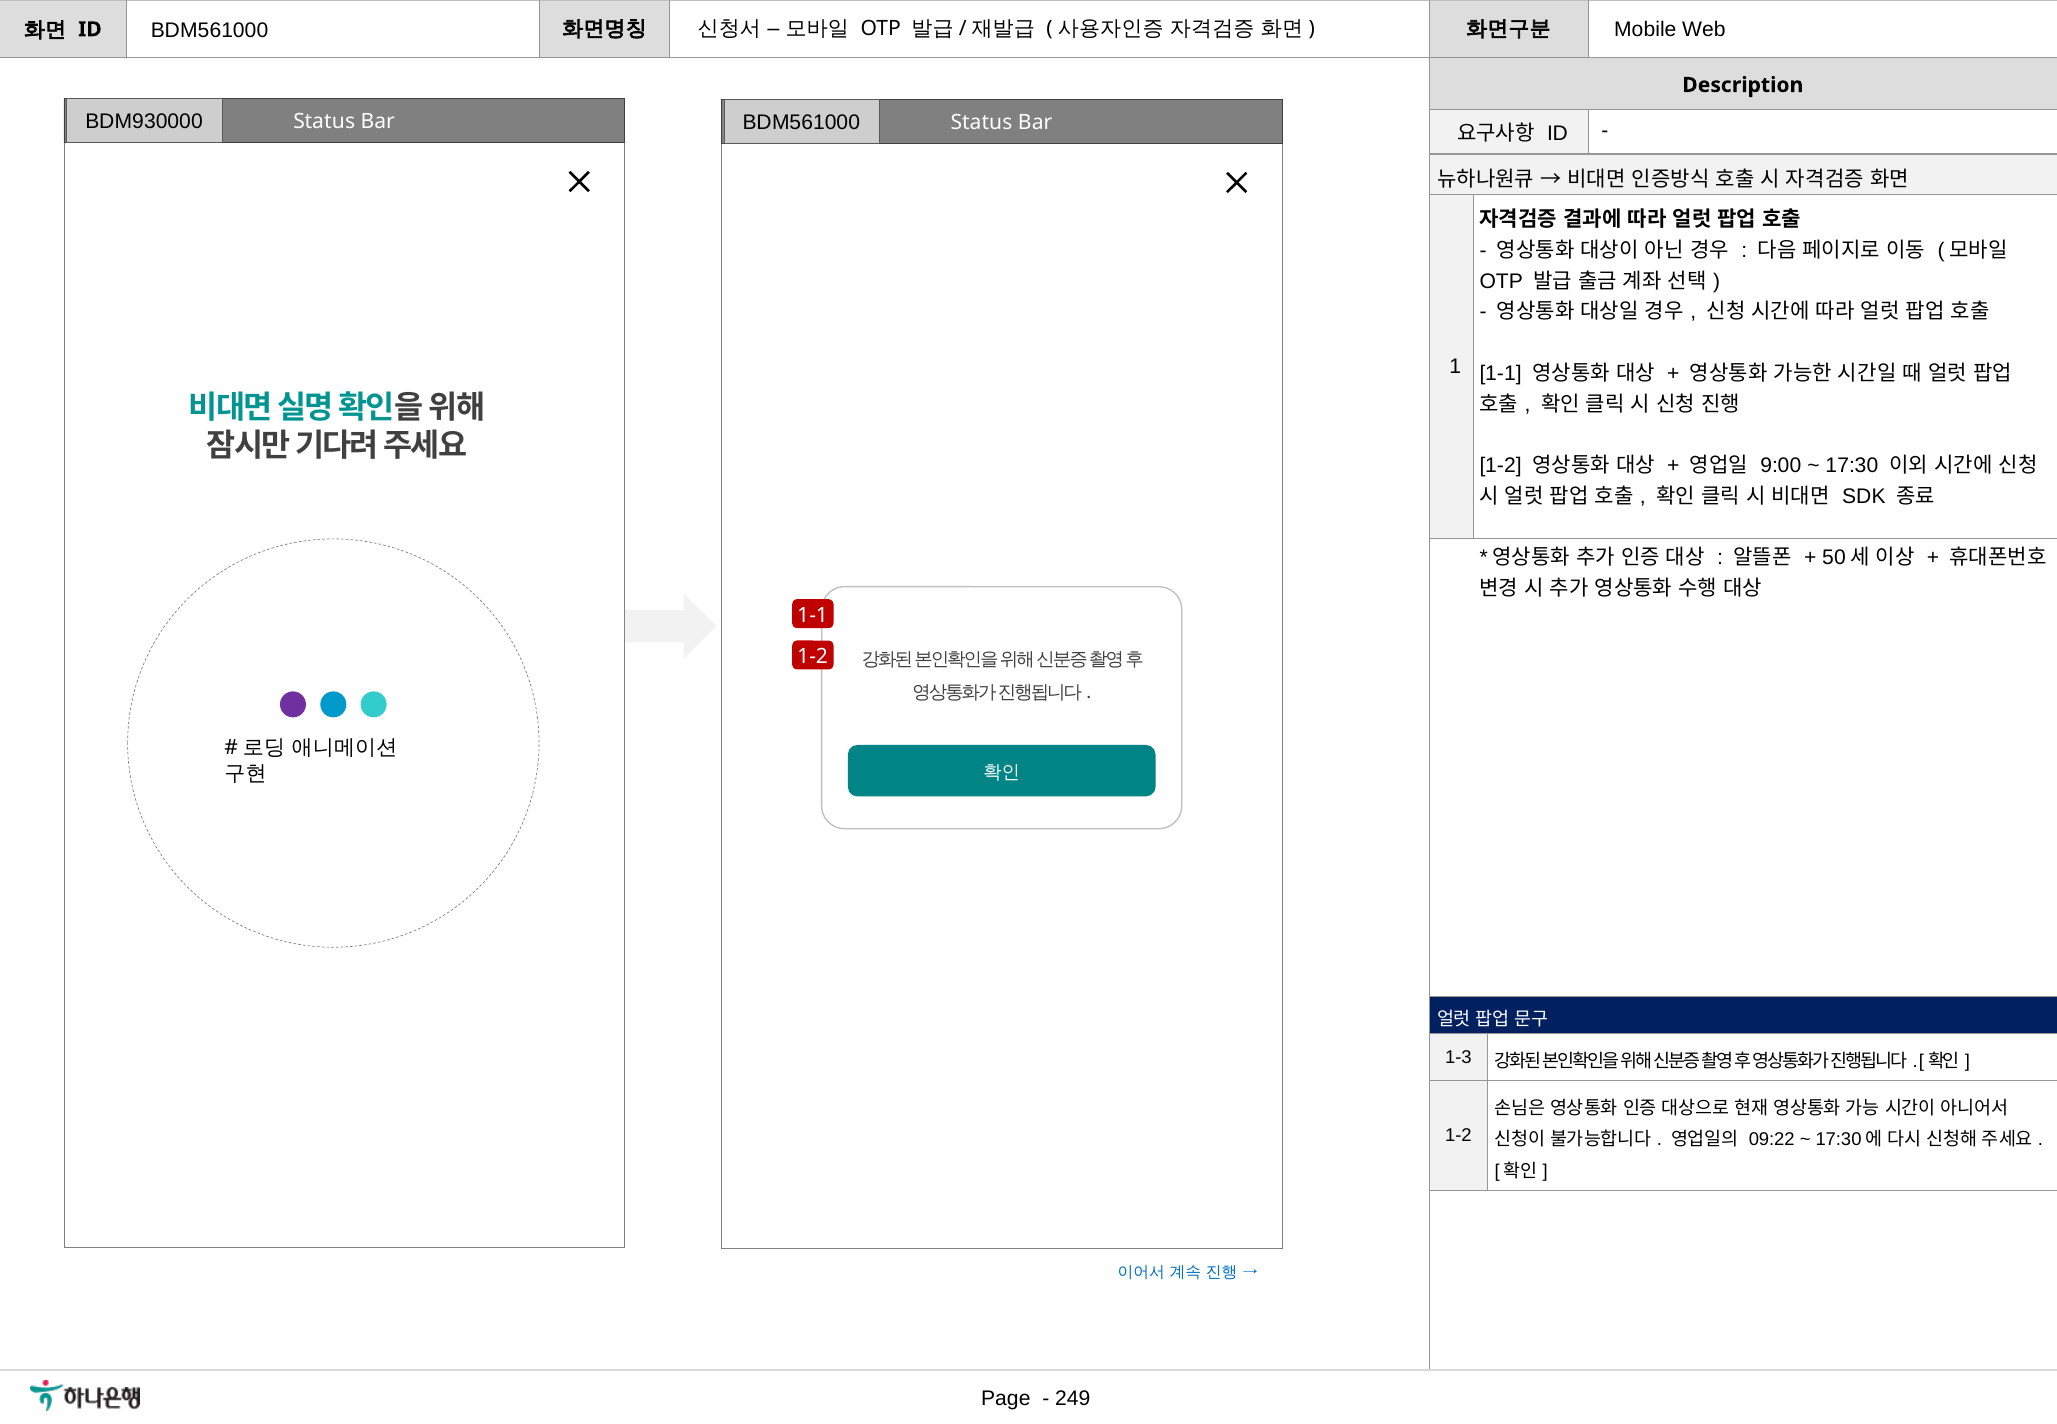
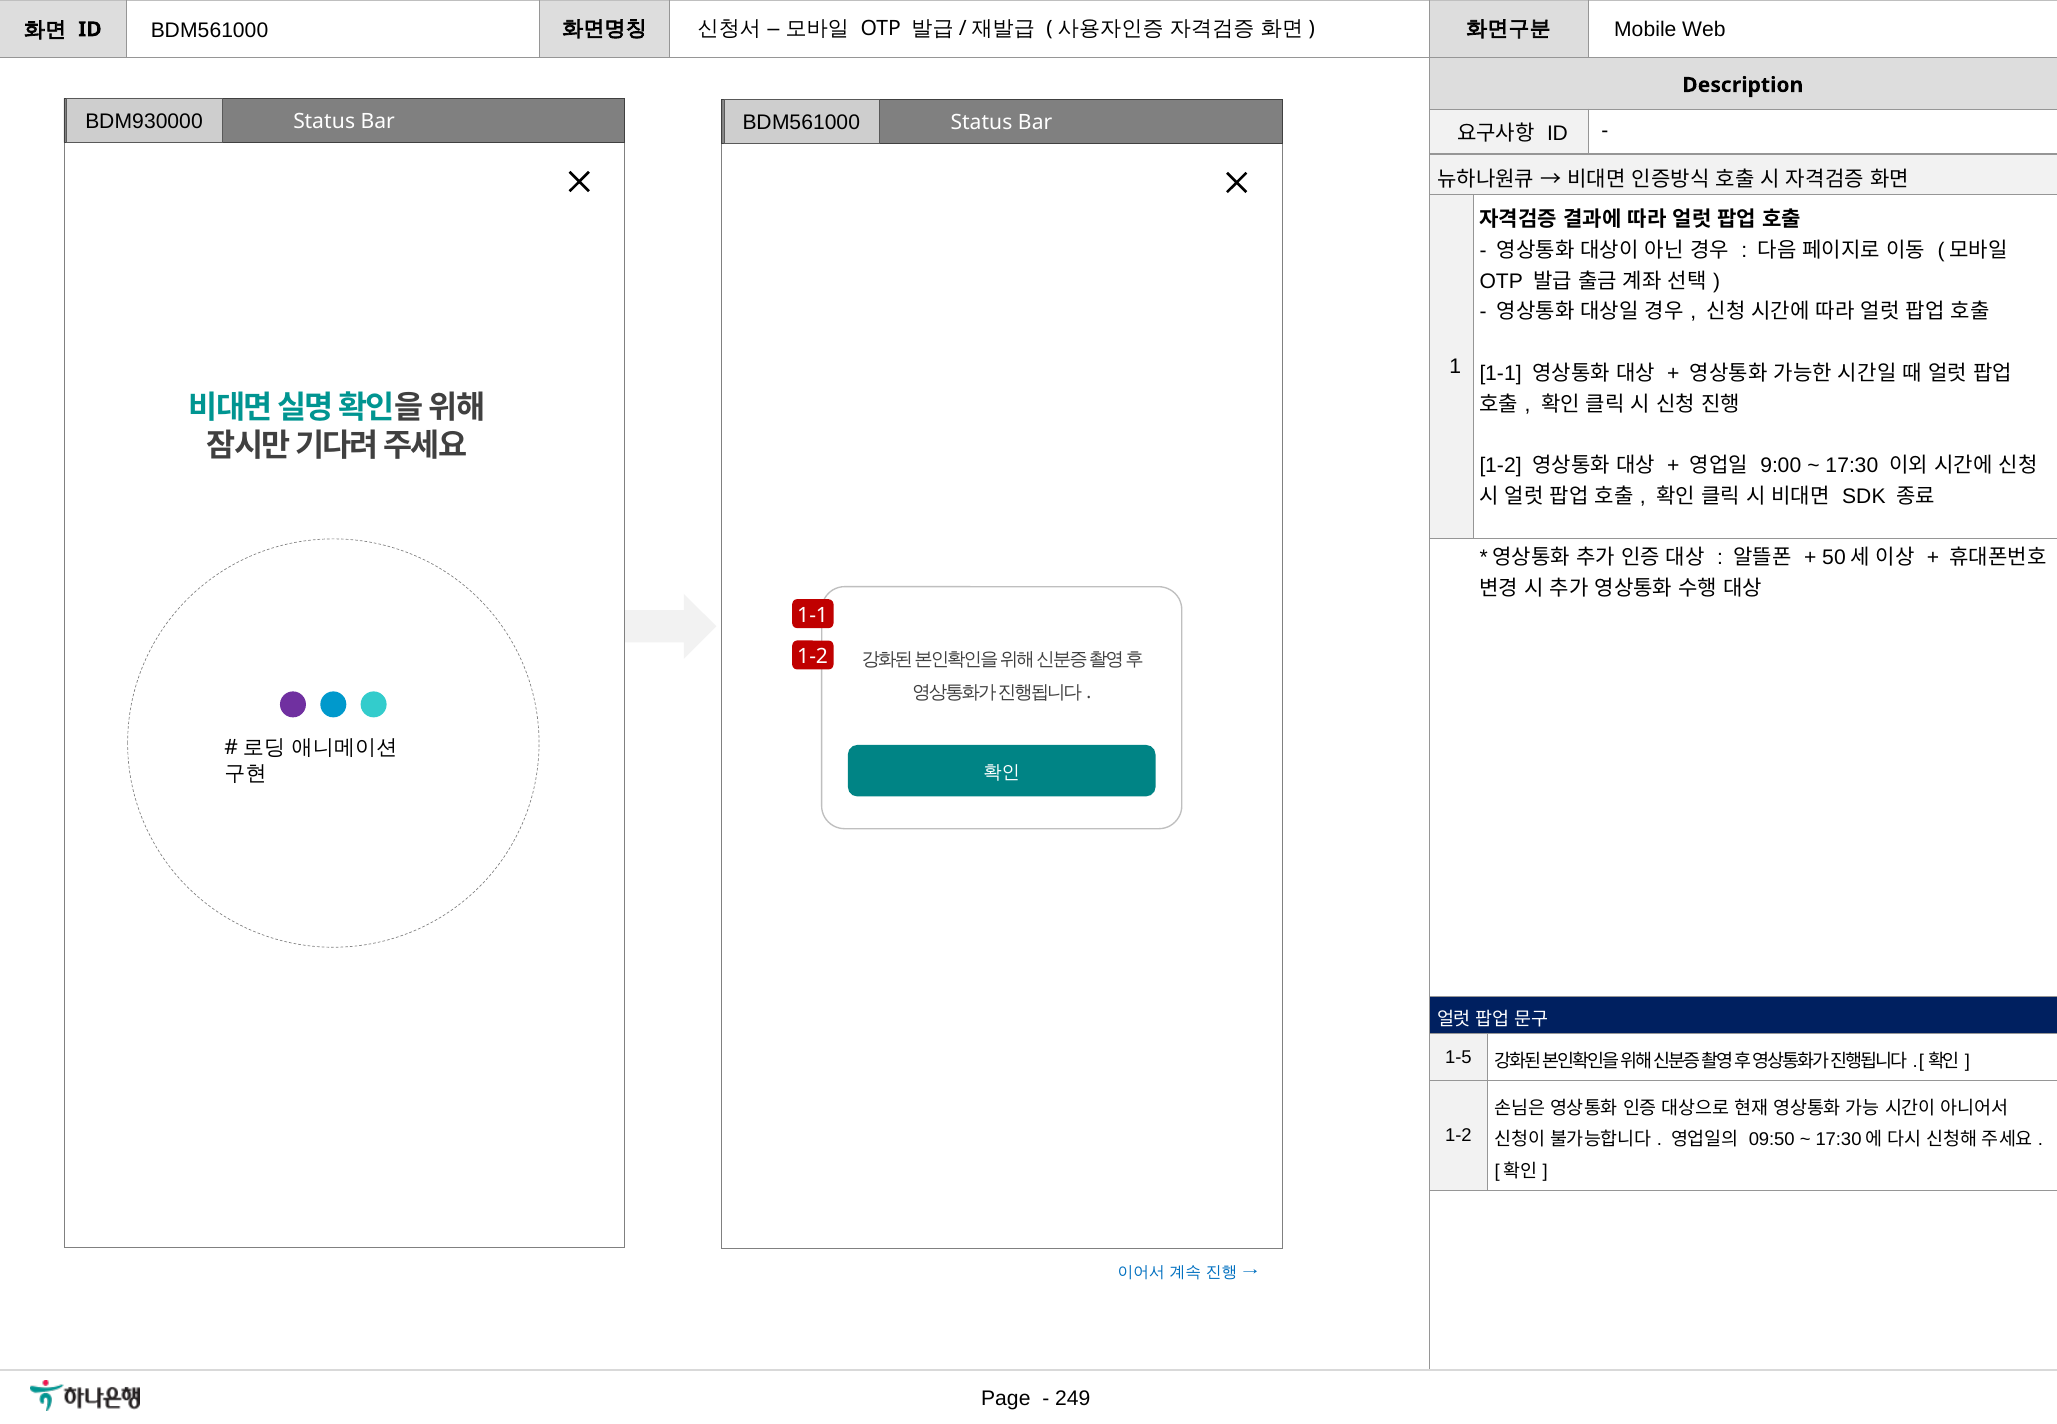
1-3: 1-3 -> 1-5
09:22: 09:22 -> 09:50
